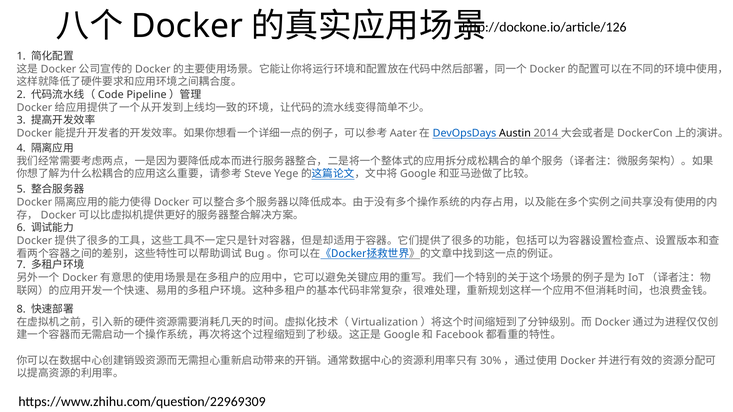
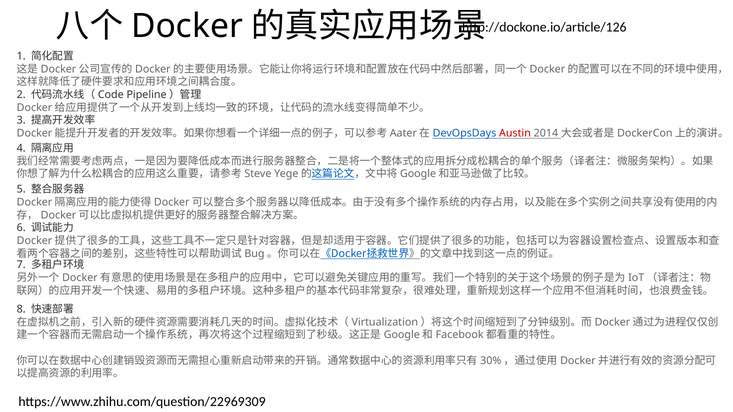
Austin colour: black -> red
